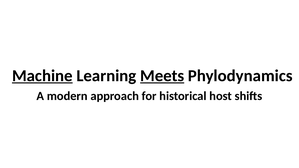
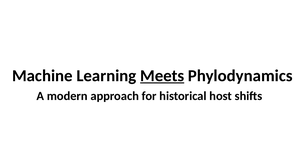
Machine underline: present -> none
